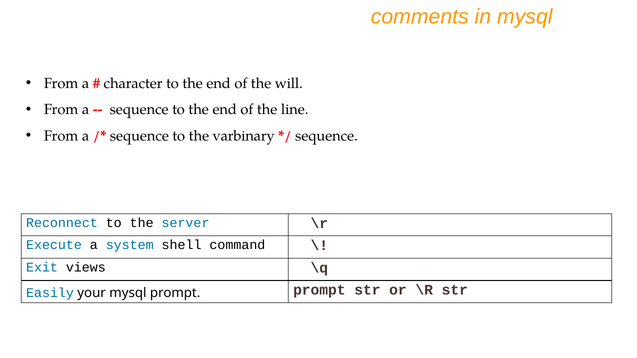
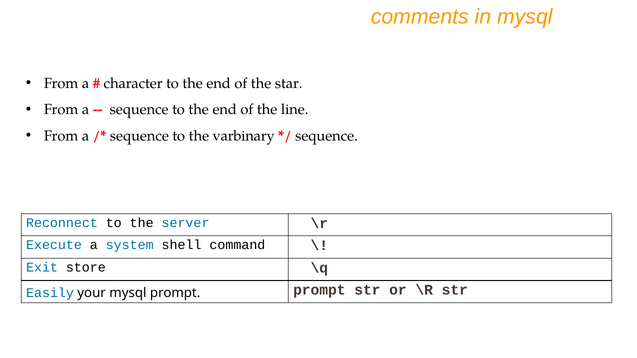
will: will -> star
views: views -> store
